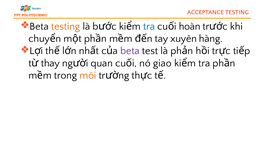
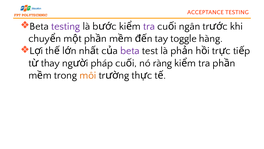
testing at (66, 26) colour: orange -> purple
tra at (149, 26) colour: blue -> purple
hoàn: hoàn -> ngân
xuyên: xuyên -> toggle
quan: quan -> pháp
giao: giao -> ràng
